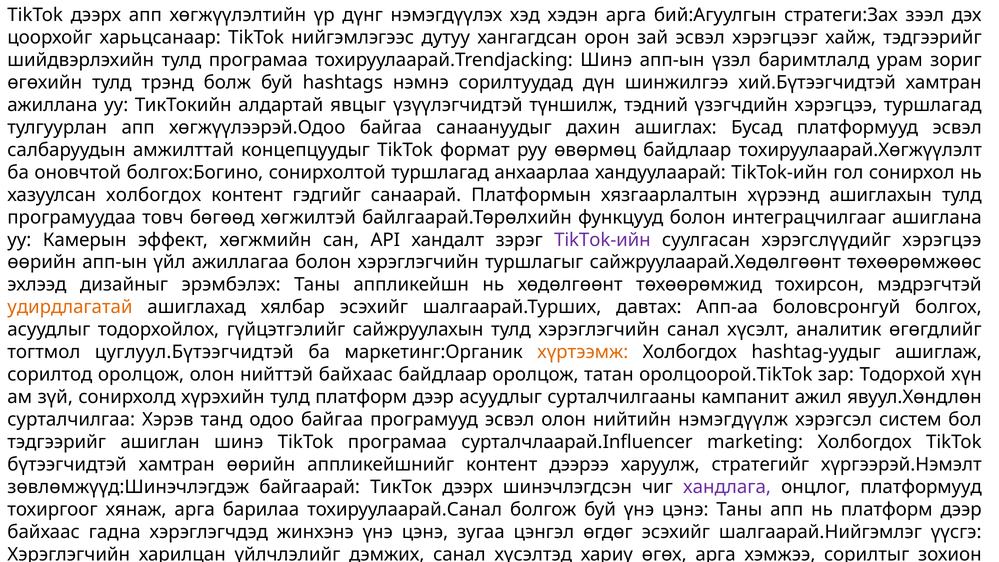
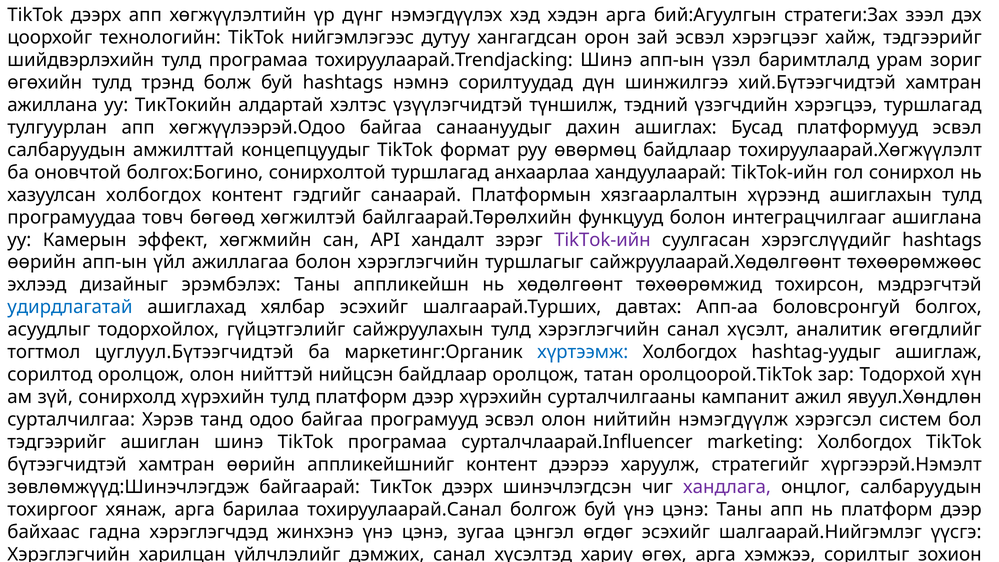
цоорхойг харьцсанаар: харьцсанаар -> технологийн
алдартай явцыг: явцыг -> хэлтэс
хэрэгслүүдийг хэрэгцээ: хэрэгцээ -> hashtags
удирдлагатай colour: orange -> blue
хүртээмж colour: orange -> blue
нийттэй байхаас: байхаас -> нийцсэн
дээр асуудлыг: асуудлыг -> хүрэхийн
онцлог платформууд: платформууд -> салбаруудын
